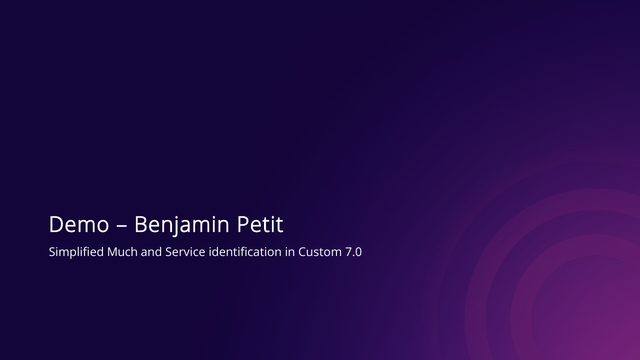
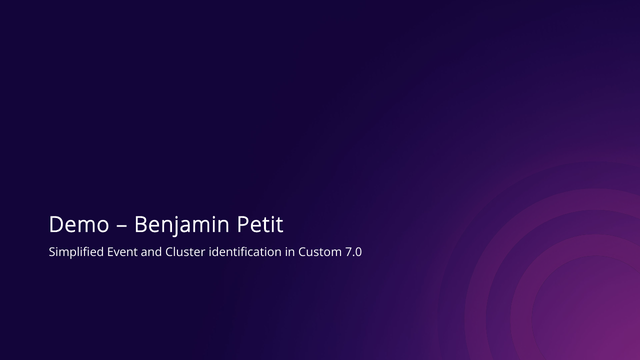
Much: Much -> Event
Service: Service -> Cluster
